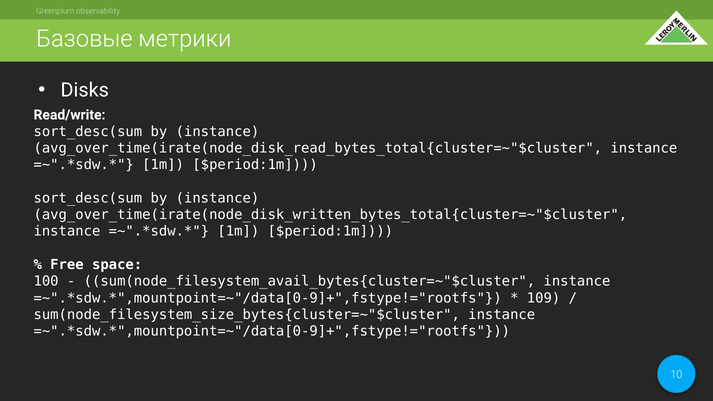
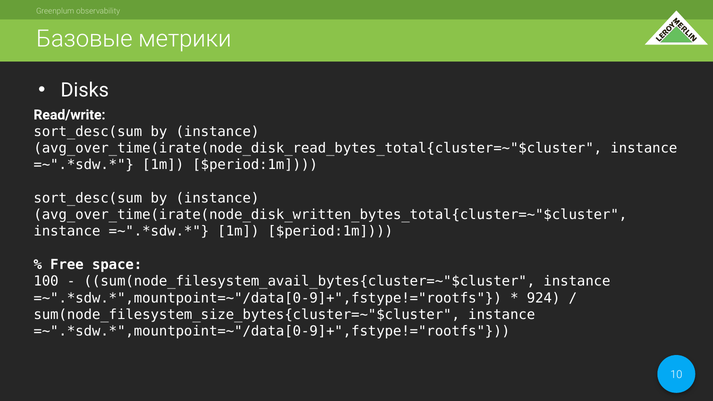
109: 109 -> 924
